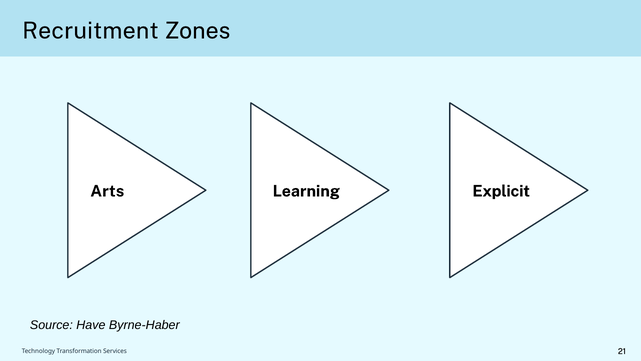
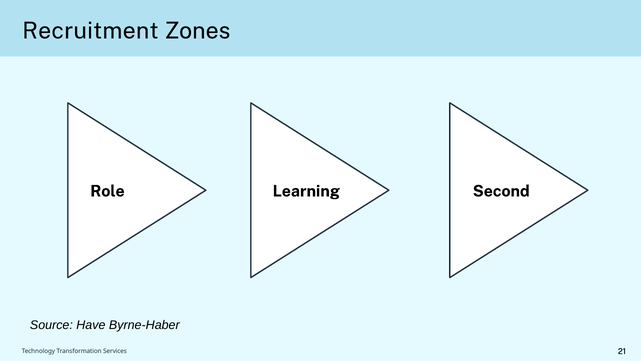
Arts: Arts -> Role
Explicit: Explicit -> Second
